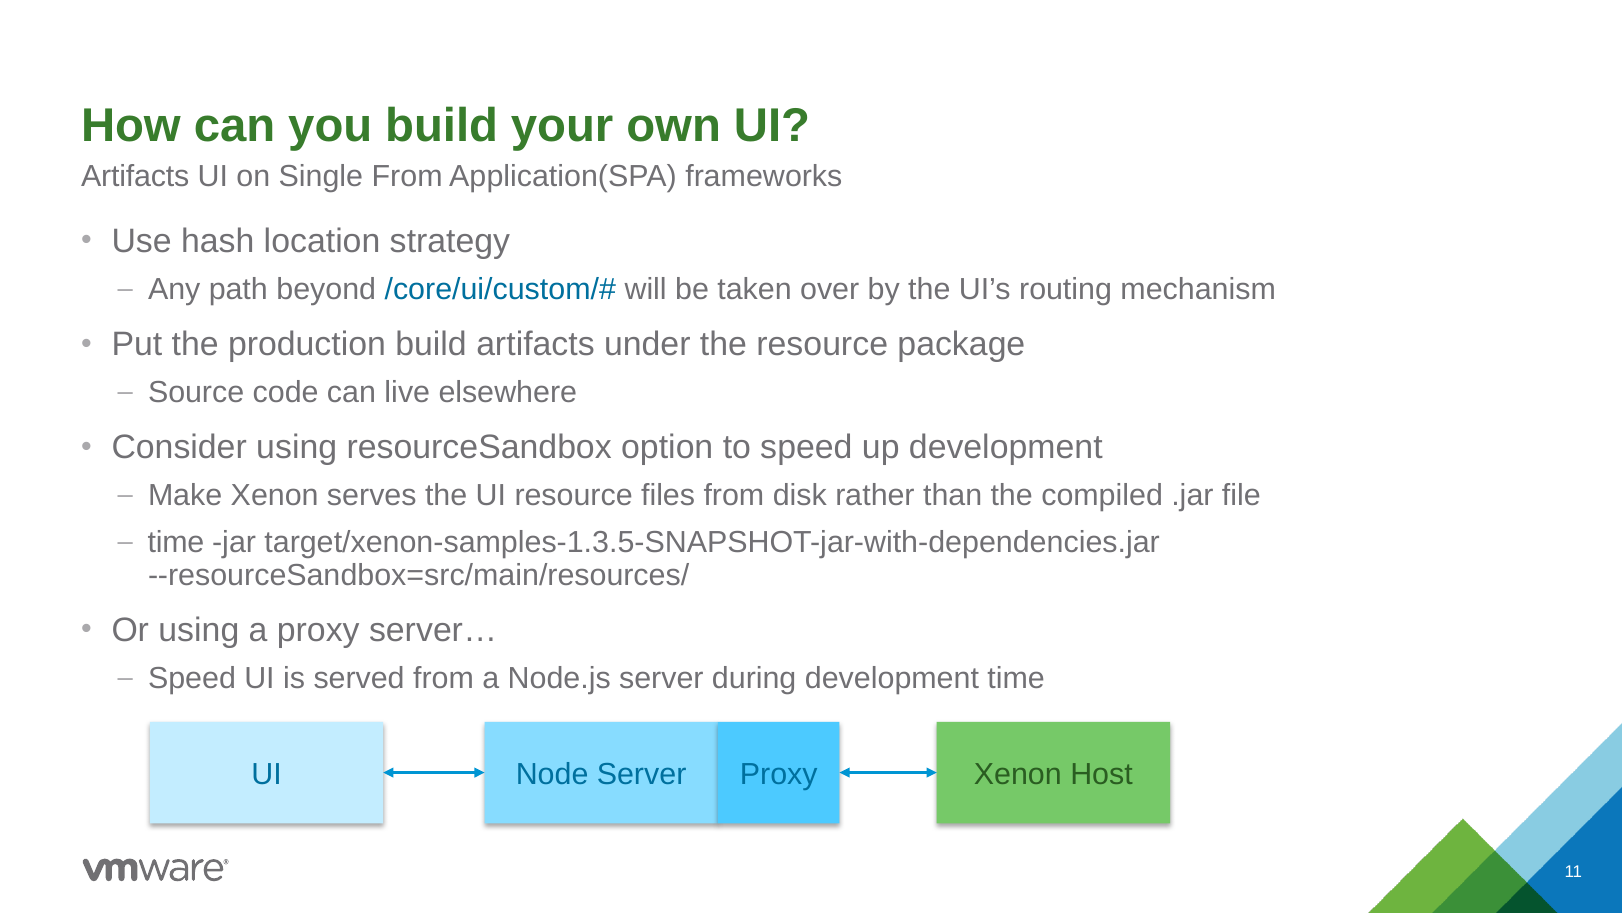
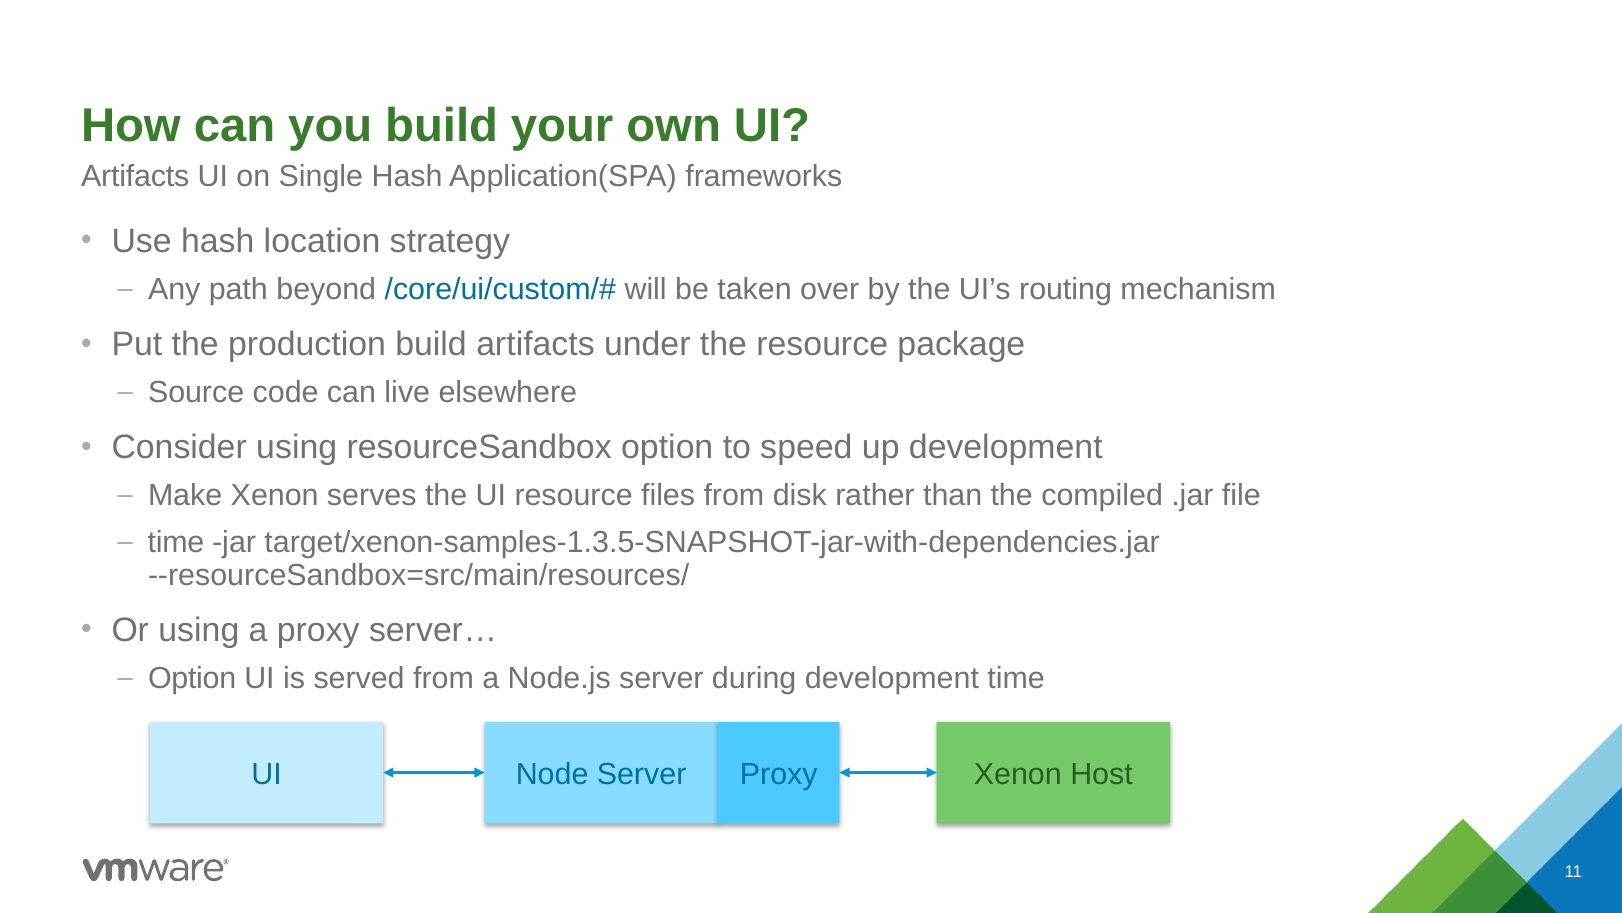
Single From: From -> Hash
Speed at (192, 678): Speed -> Option
